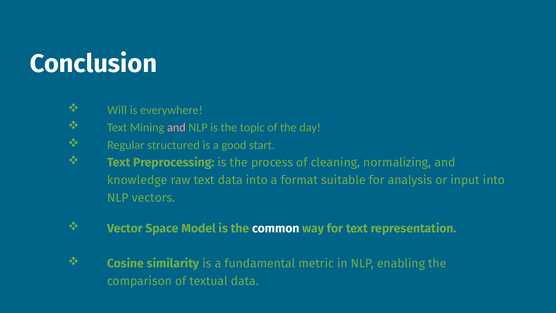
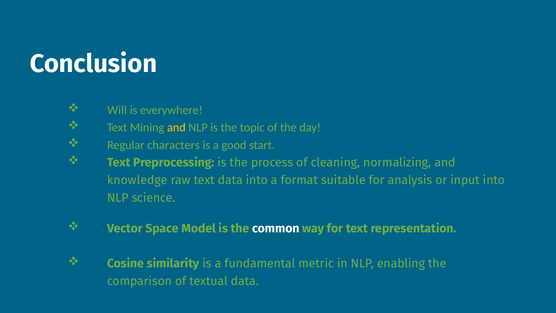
and at (176, 127) colour: pink -> yellow
structured: structured -> characters
vectors: vectors -> science
